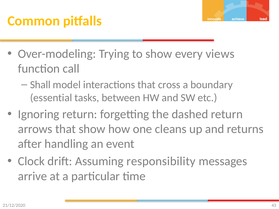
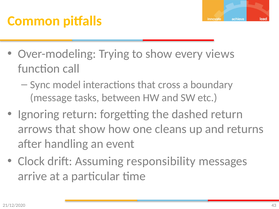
Shall: Shall -> Sync
essential: essential -> message
